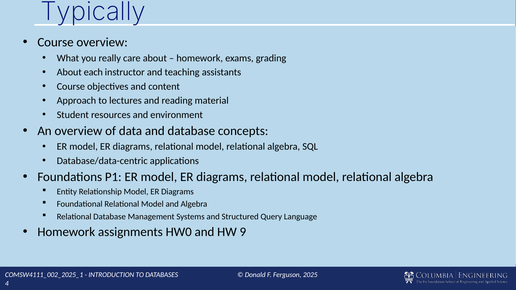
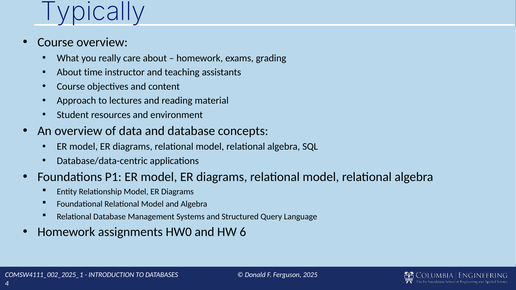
each: each -> time
9: 9 -> 6
